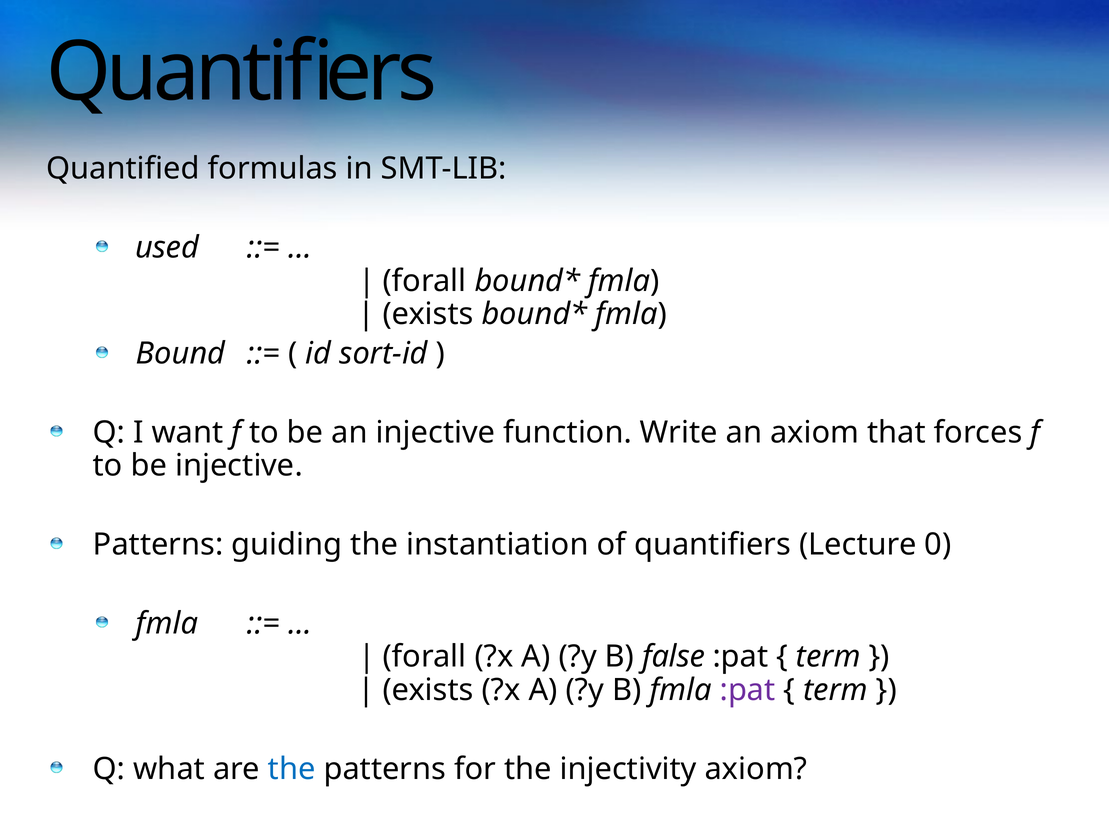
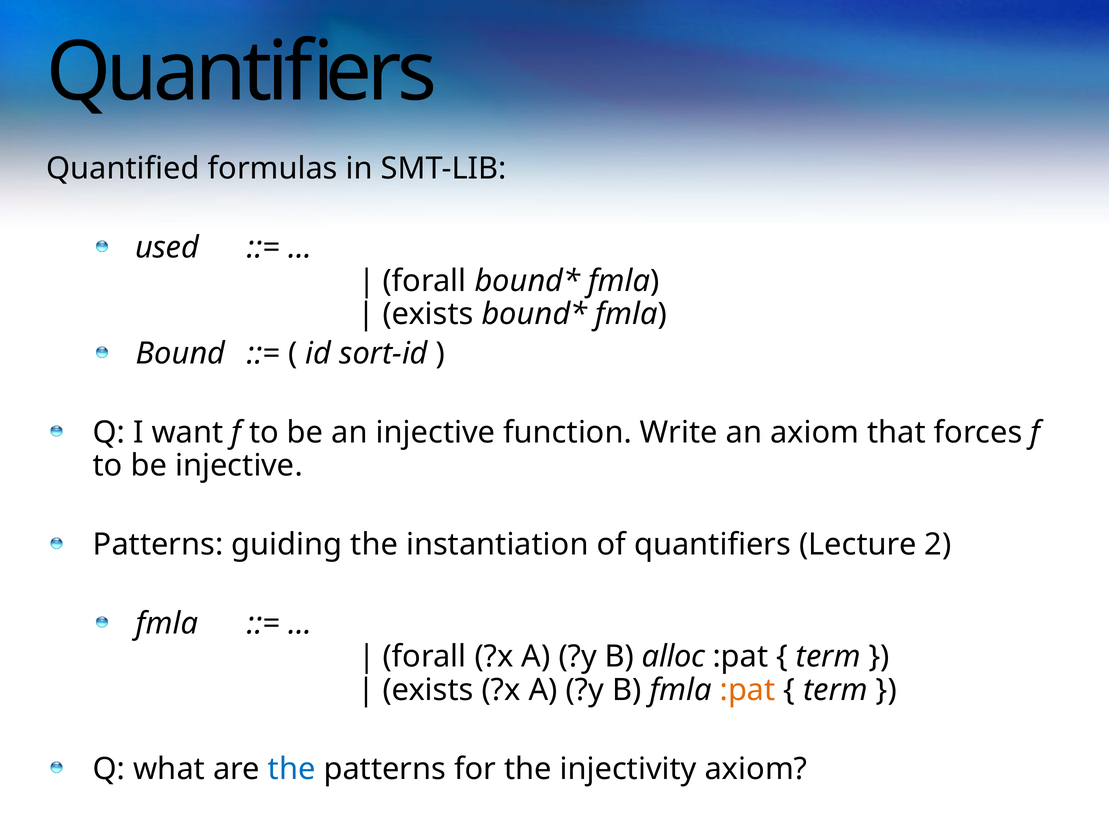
0: 0 -> 2
false: false -> alloc
:pat at (748, 690) colour: purple -> orange
